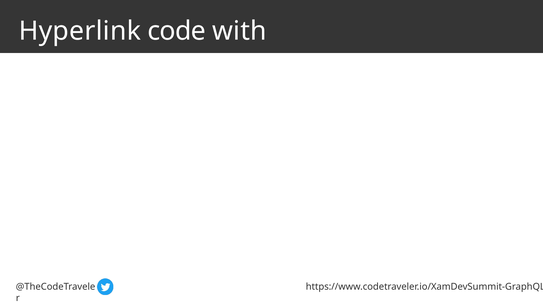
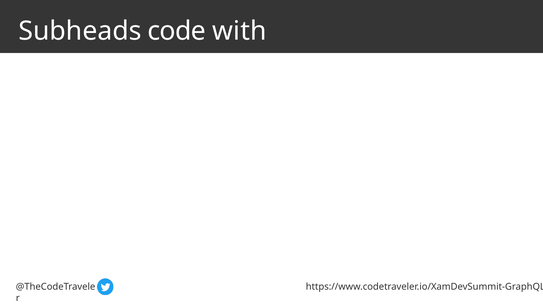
Hyperlink: Hyperlink -> Subheads
